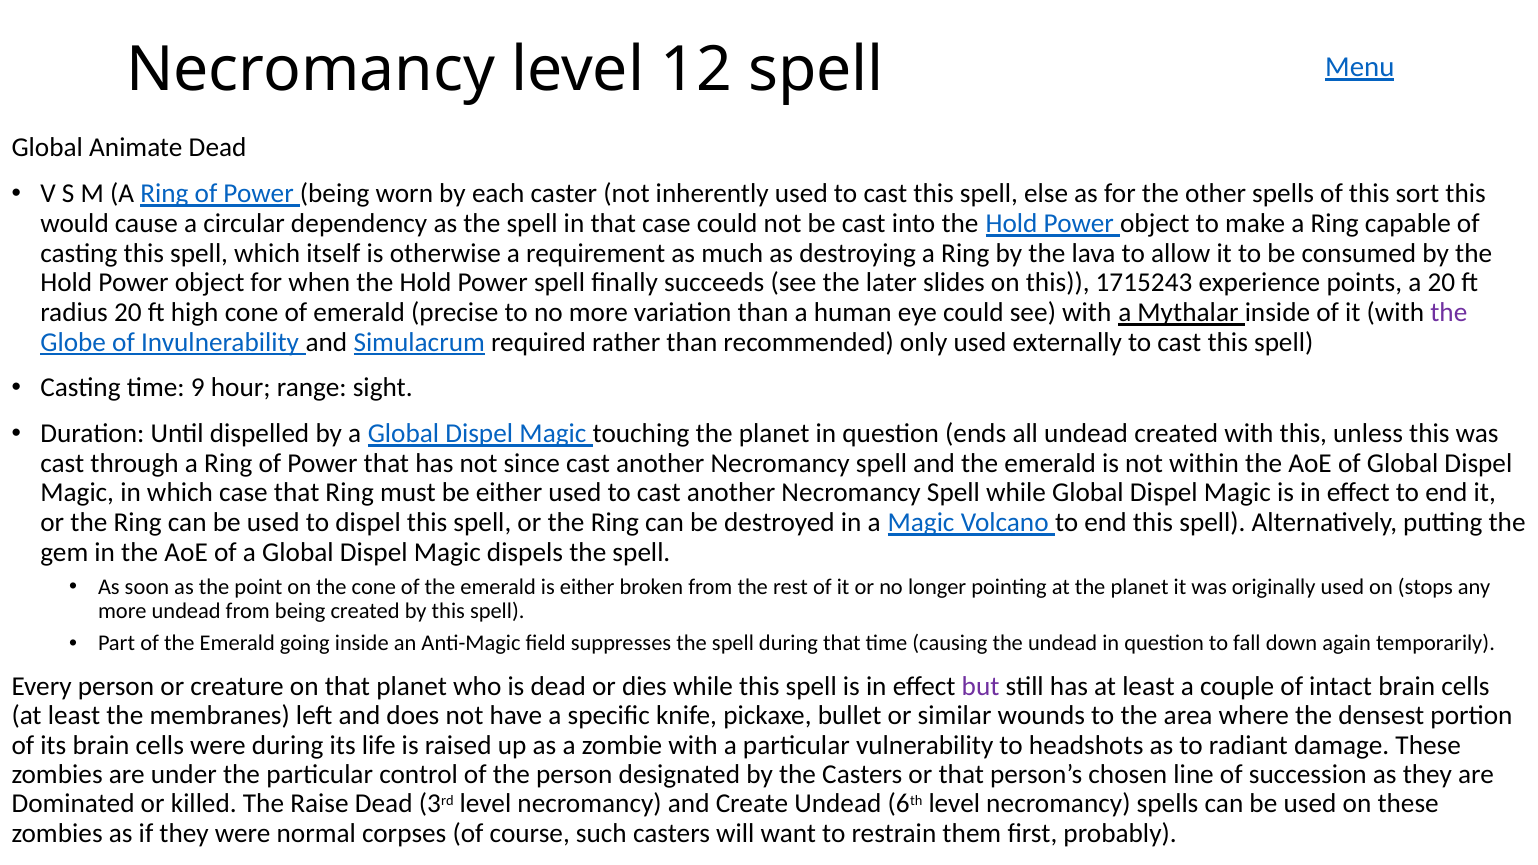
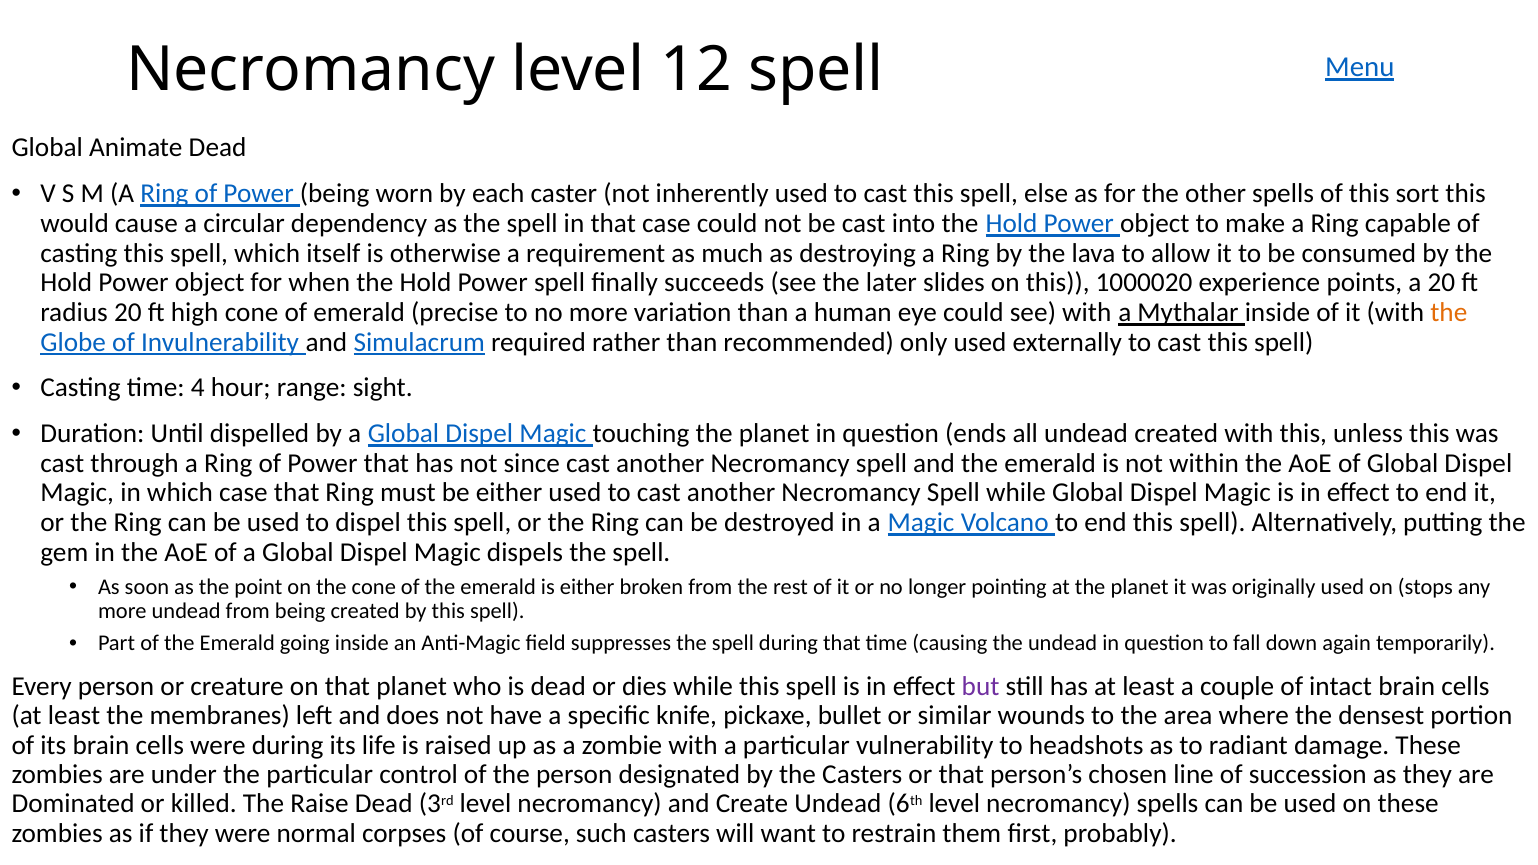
1715243: 1715243 -> 1000020
the at (1449, 312) colour: purple -> orange
9: 9 -> 4
